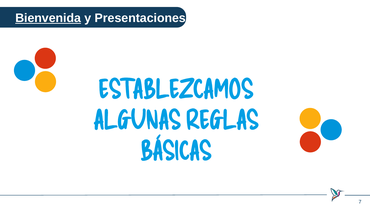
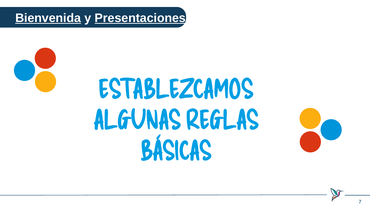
Presentaciones underline: none -> present
